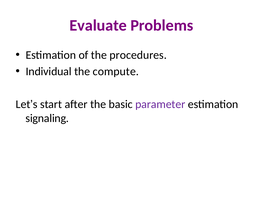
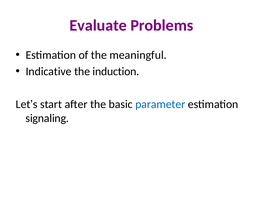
procedures: procedures -> meaningful
Individual: Individual -> Indicative
compute: compute -> induction
parameter colour: purple -> blue
